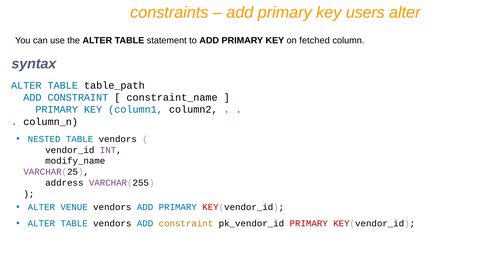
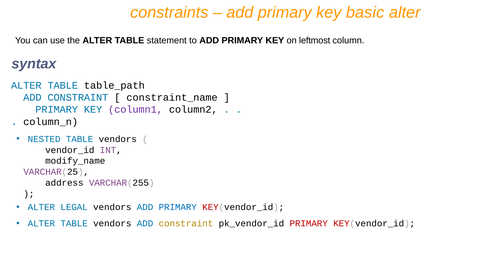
users: users -> basic
fetched: fetched -> leftmost
column1 colour: blue -> purple
VENUE: VENUE -> LEGAL
